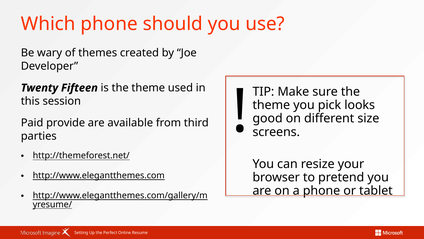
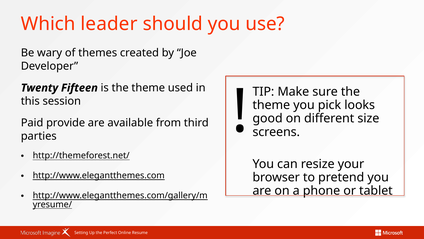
Which phone: phone -> leader
